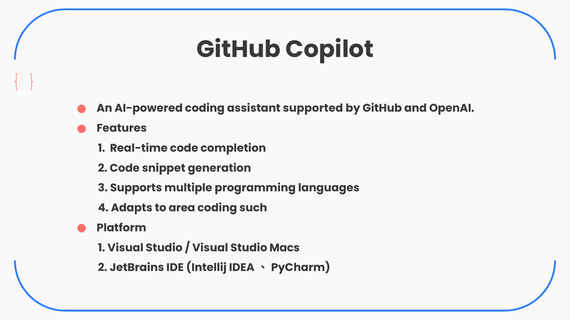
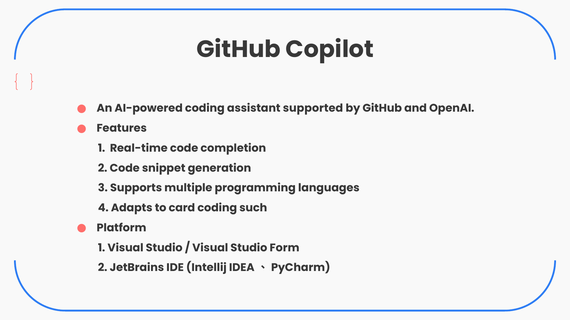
area: area -> card
Macs: Macs -> Form
